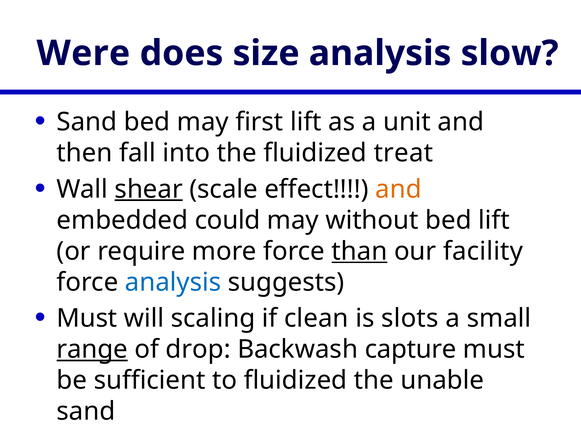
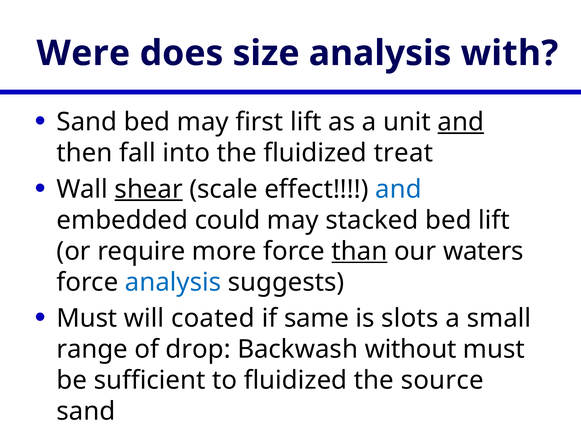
slow: slow -> with
and at (461, 122) underline: none -> present
and at (398, 189) colour: orange -> blue
without: without -> stacked
facility: facility -> waters
scaling: scaling -> coated
clean: clean -> same
range underline: present -> none
capture: capture -> without
unable: unable -> source
